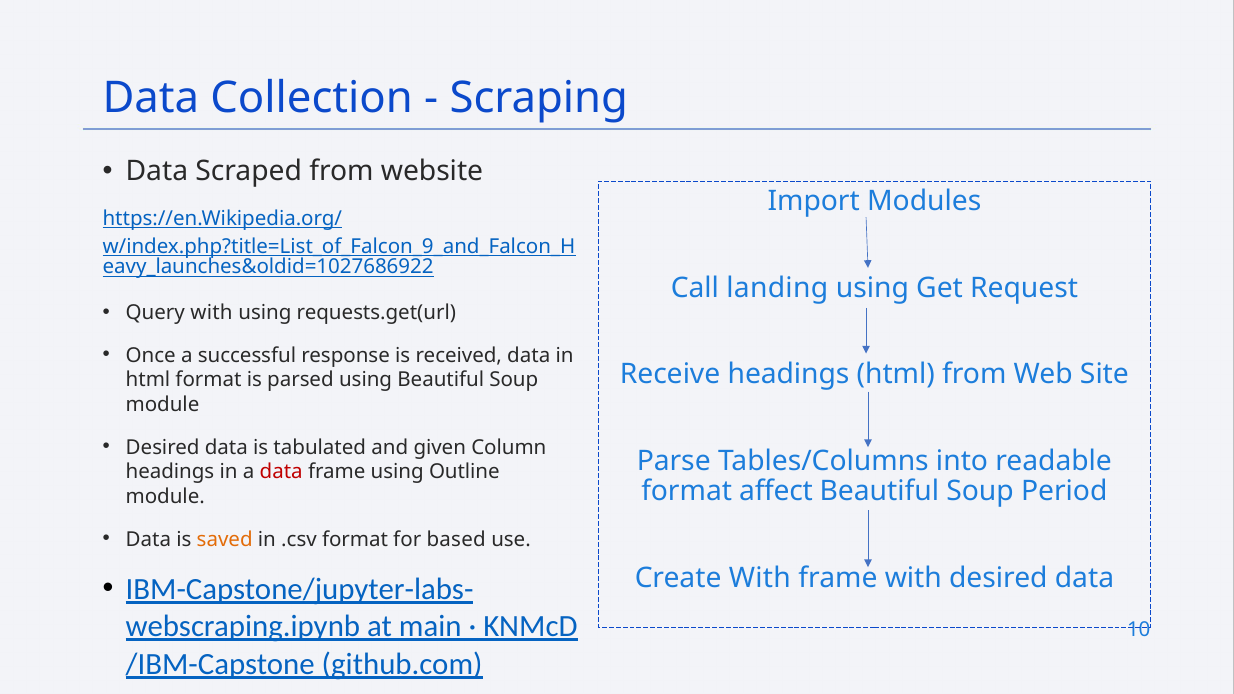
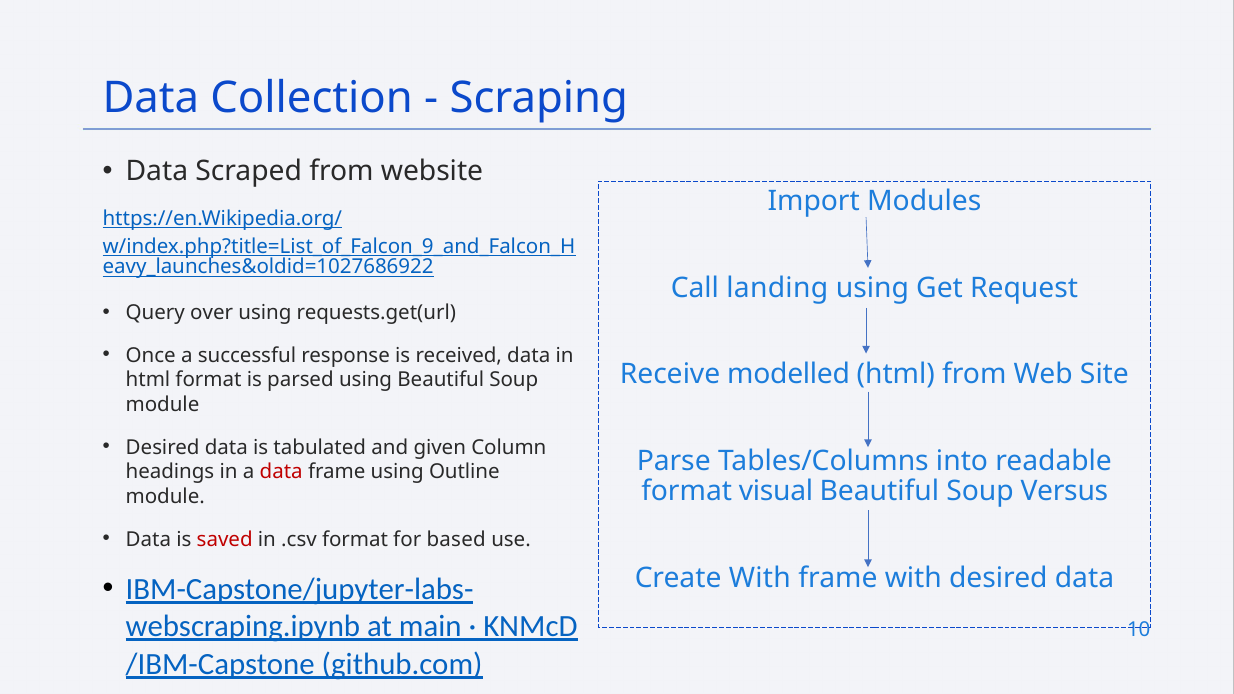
Query with: with -> over
Receive headings: headings -> modelled
affect: affect -> visual
Period: Period -> Versus
saved colour: orange -> red
